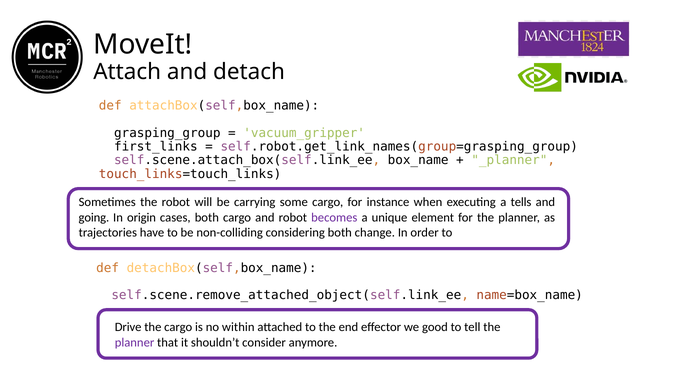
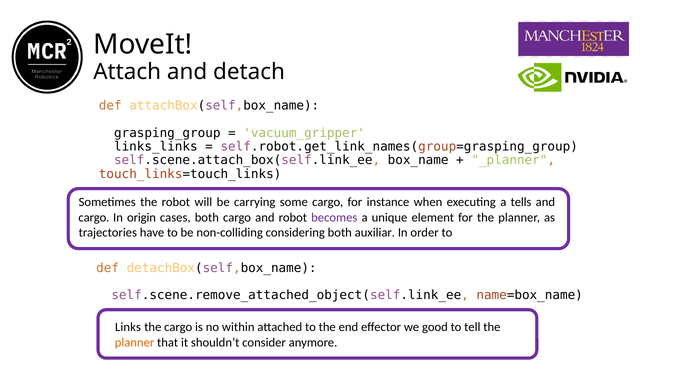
first_links: first_links -> links_links
going at (94, 217): going -> cargo
change: change -> auxiliar
Drive: Drive -> Links
planner at (135, 342) colour: purple -> orange
